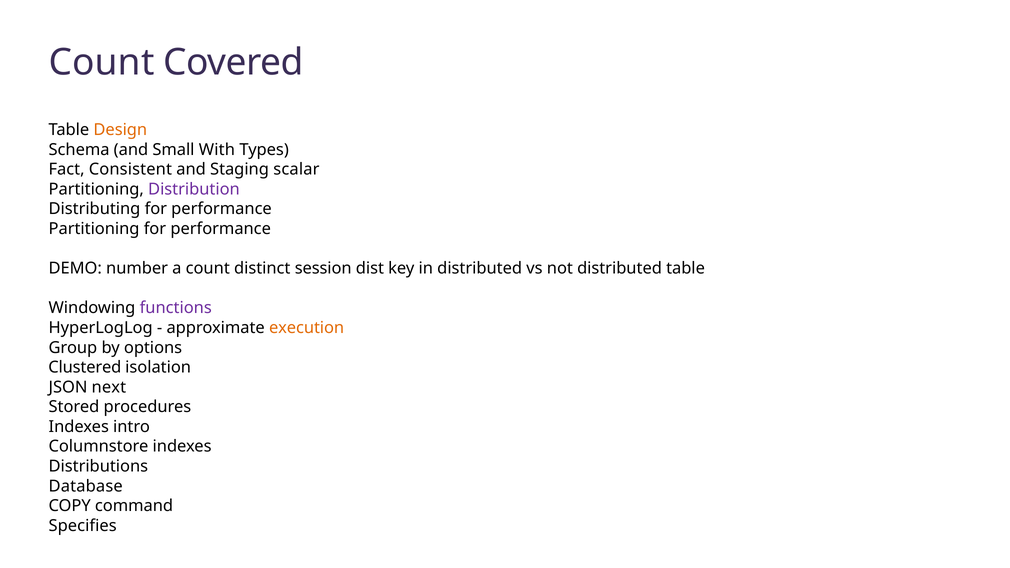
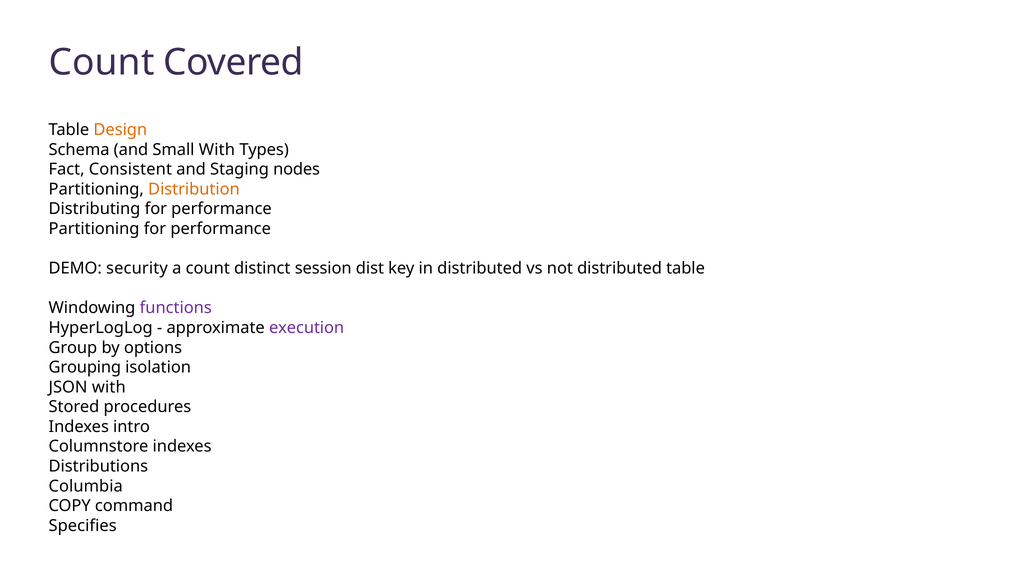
scalar: scalar -> nodes
Distribution colour: purple -> orange
number: number -> security
execution colour: orange -> purple
Clustered: Clustered -> Grouping
JSON next: next -> with
Database: Database -> Columbia
